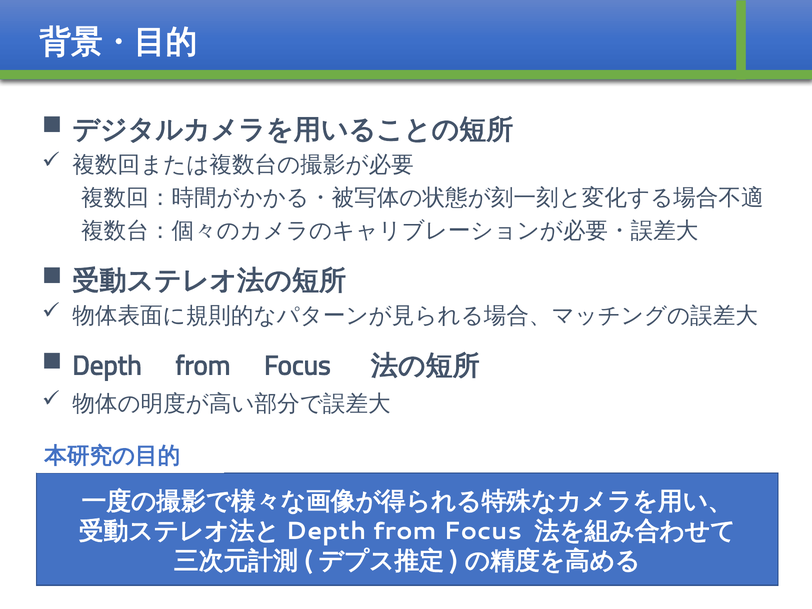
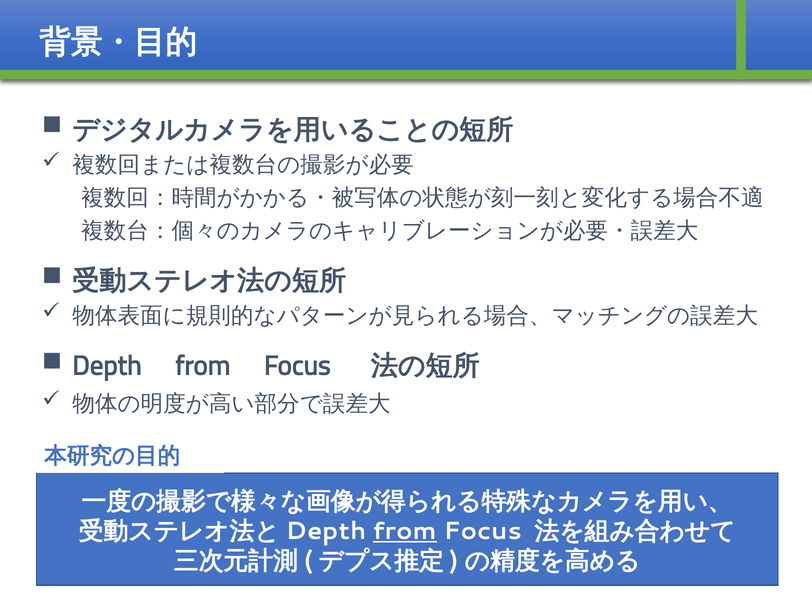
from at (405, 531) underline: none -> present
